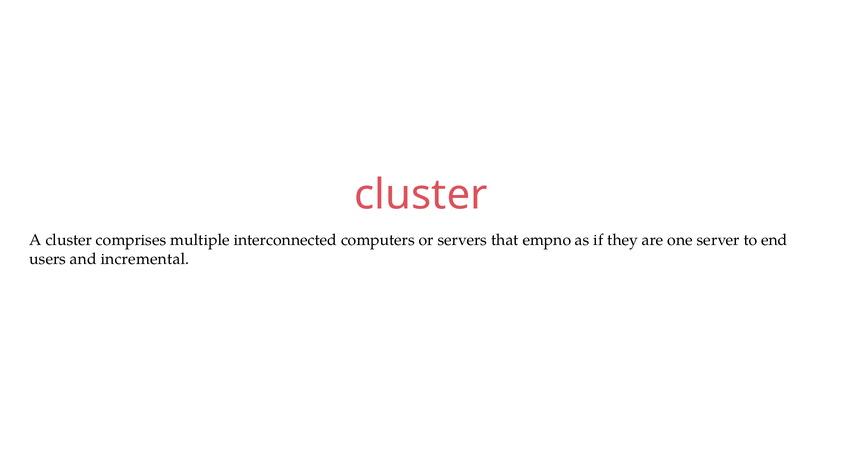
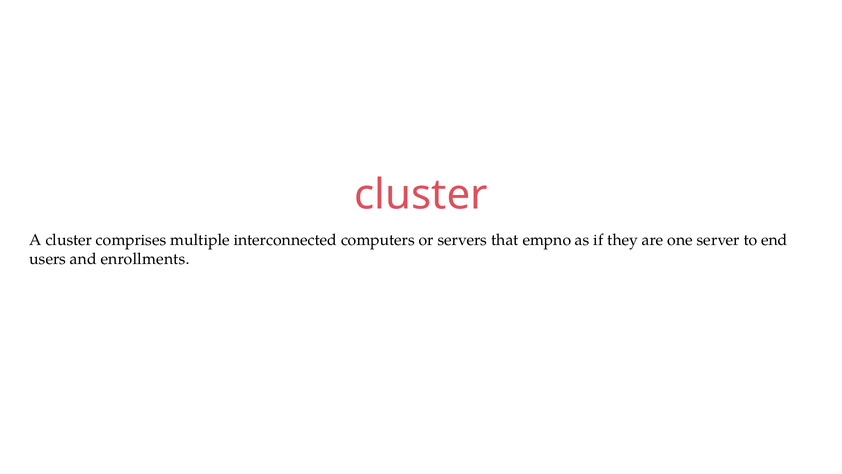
incremental: incremental -> enrollments
